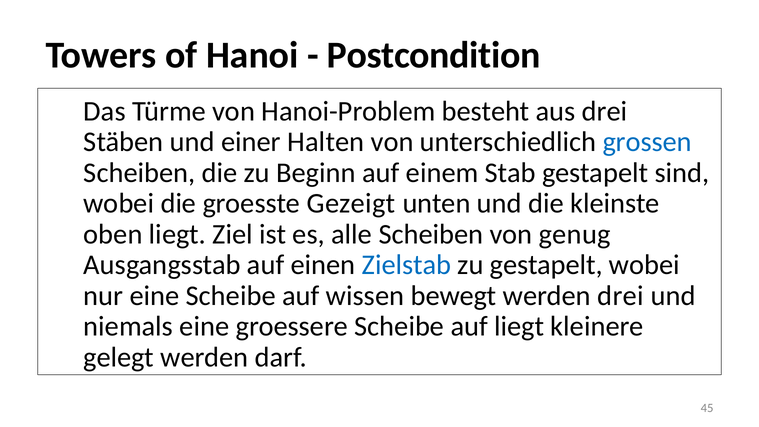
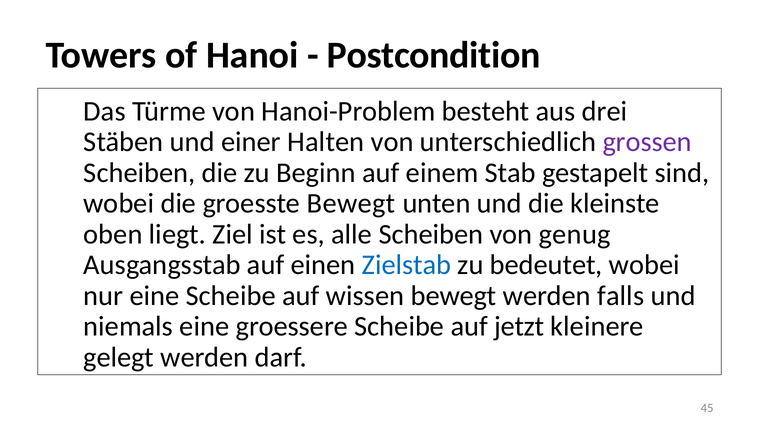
grossen colour: blue -> purple
groesste Gezeigt: Gezeigt -> Bewegt
zu gestapelt: gestapelt -> bedeutet
werden drei: drei -> falls
auf liegt: liegt -> jetzt
